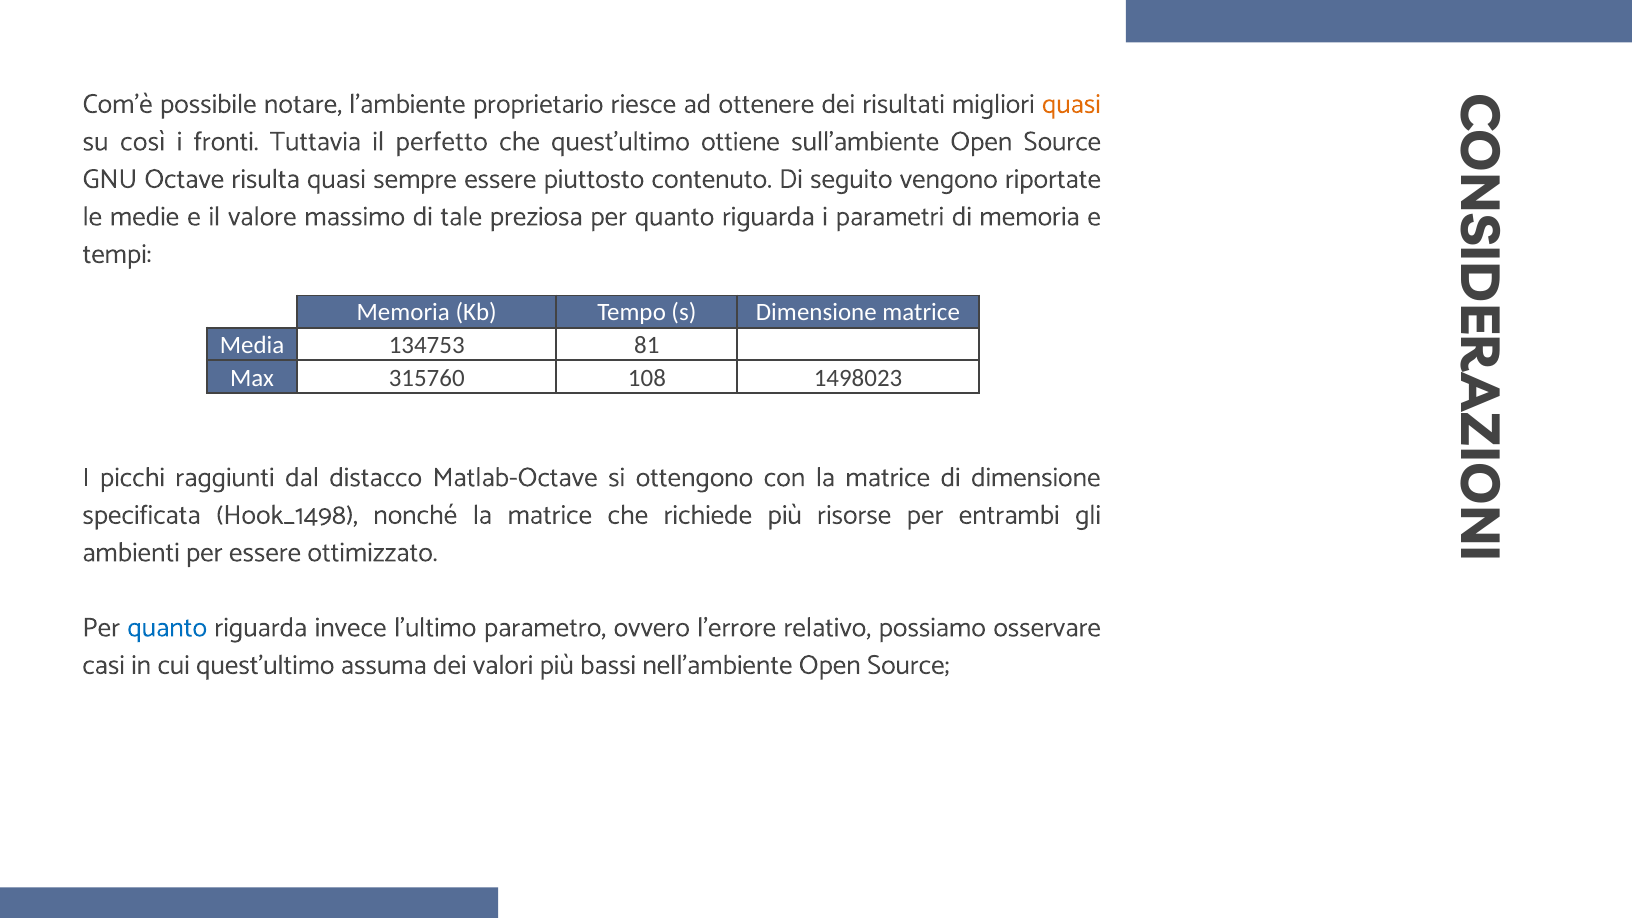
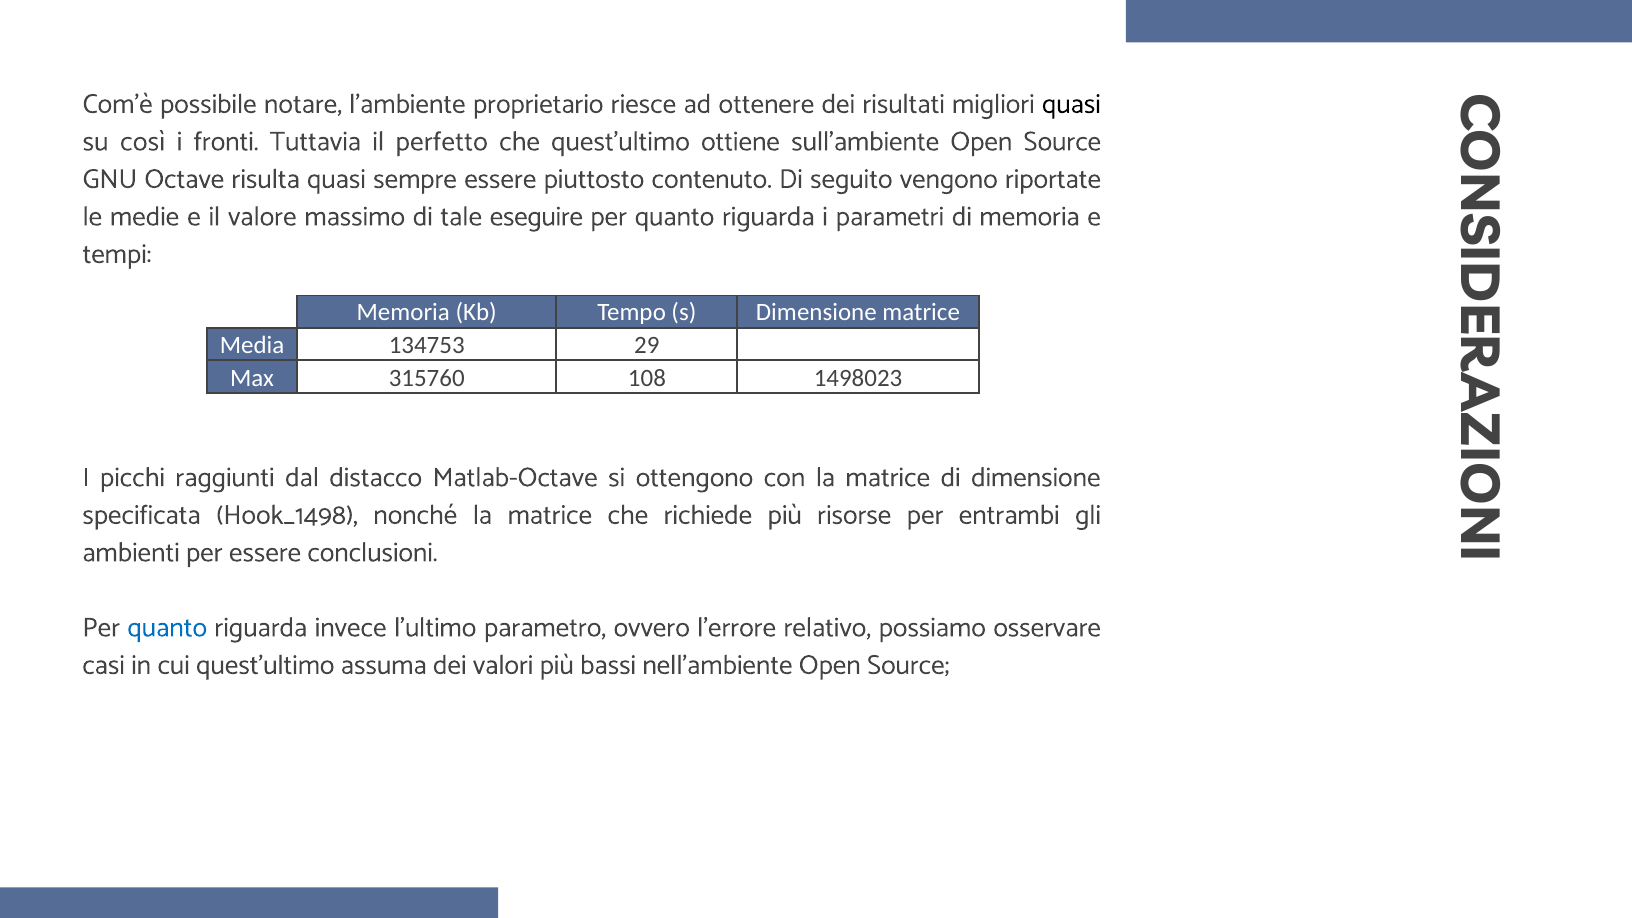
quasi at (1071, 104) colour: orange -> black
preziosa: preziosa -> eseguire
81: 81 -> 29
ottimizzato: ottimizzato -> conclusioni
